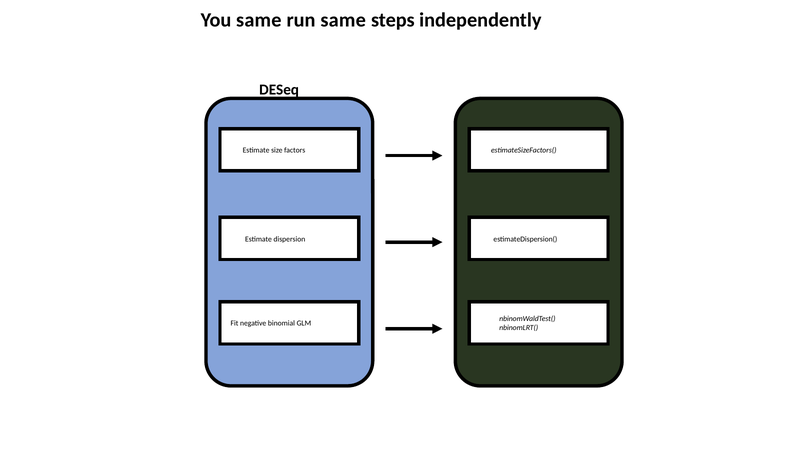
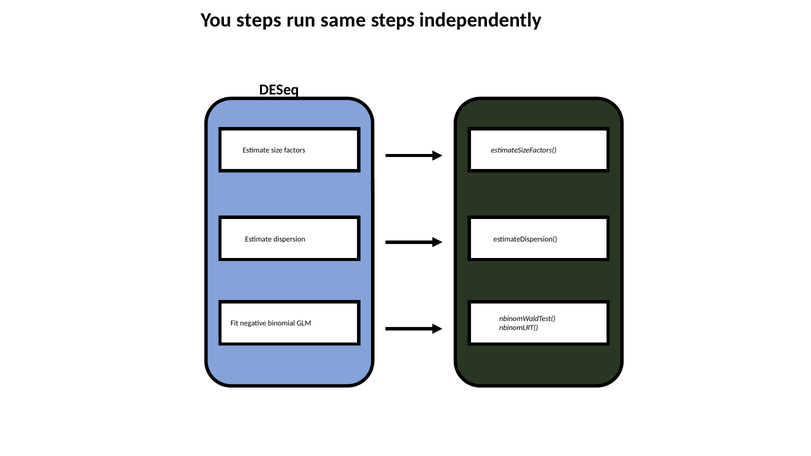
You same: same -> steps
